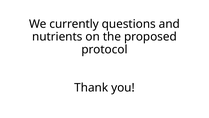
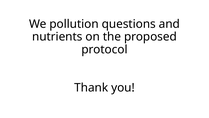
currently: currently -> pollution
